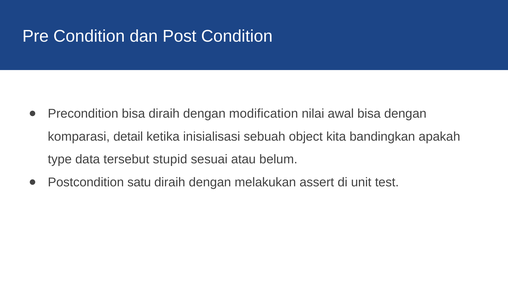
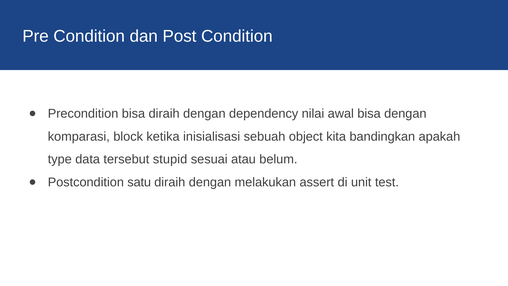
modification: modification -> dependency
detail: detail -> block
